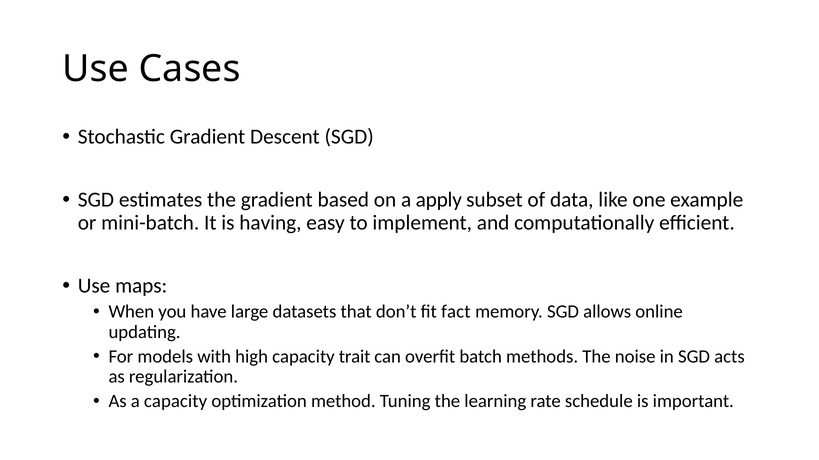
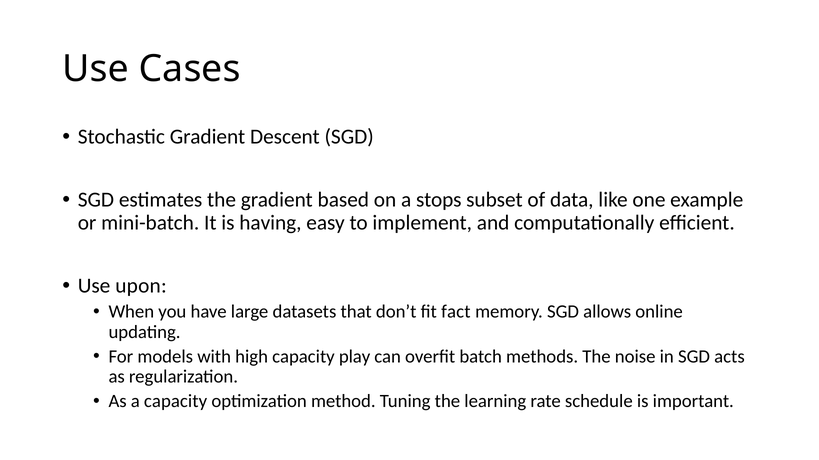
apply: apply -> stops
maps: maps -> upon
trait: trait -> play
